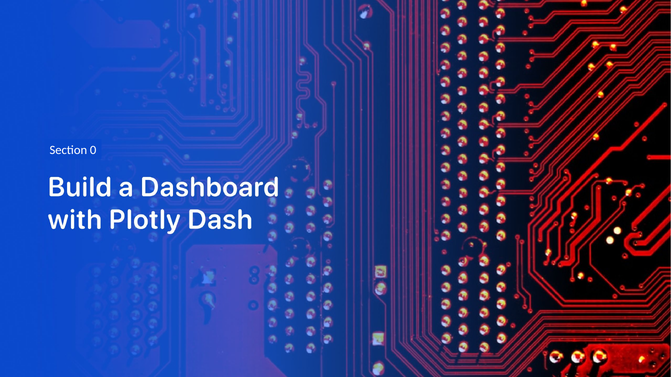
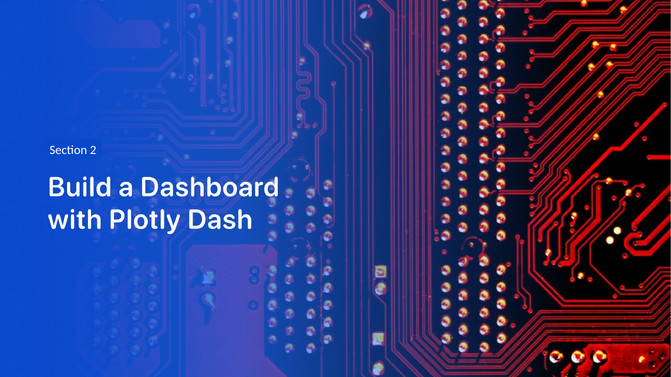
0: 0 -> 2
